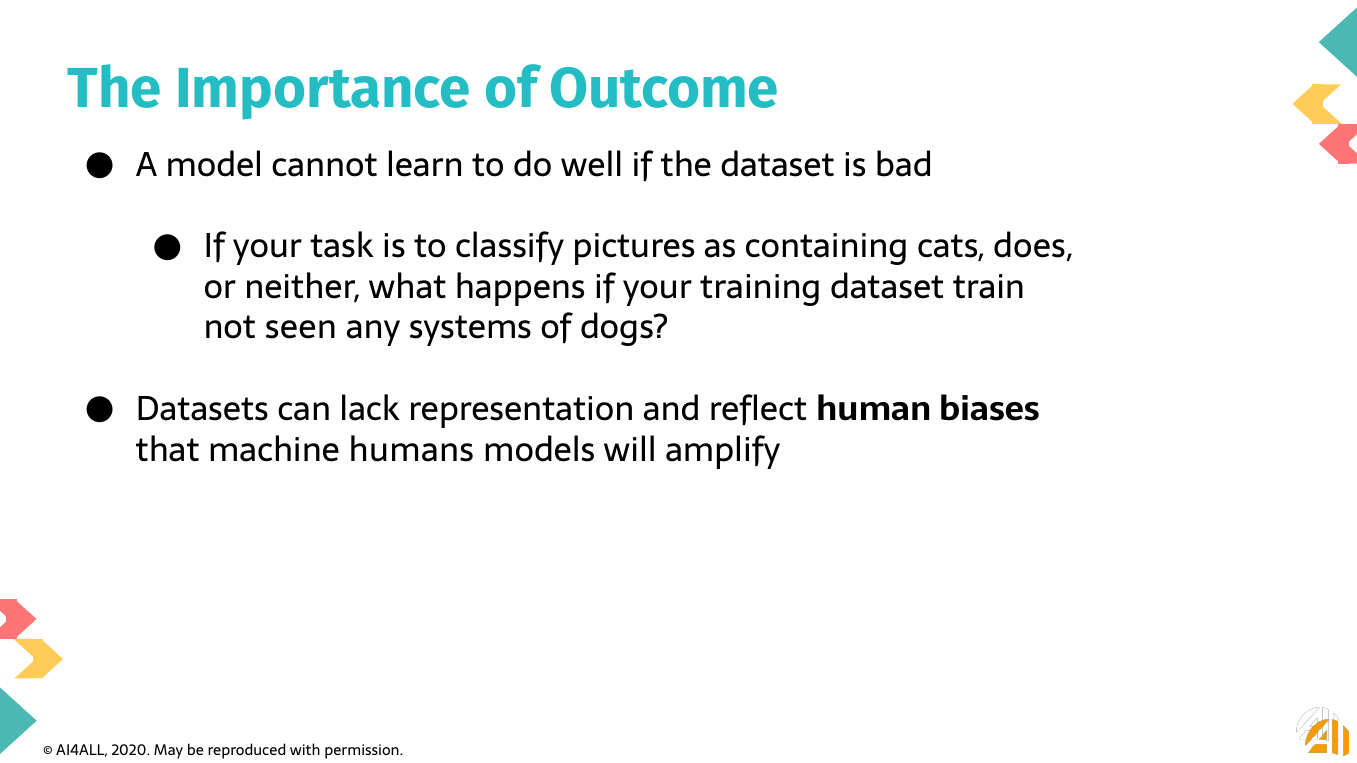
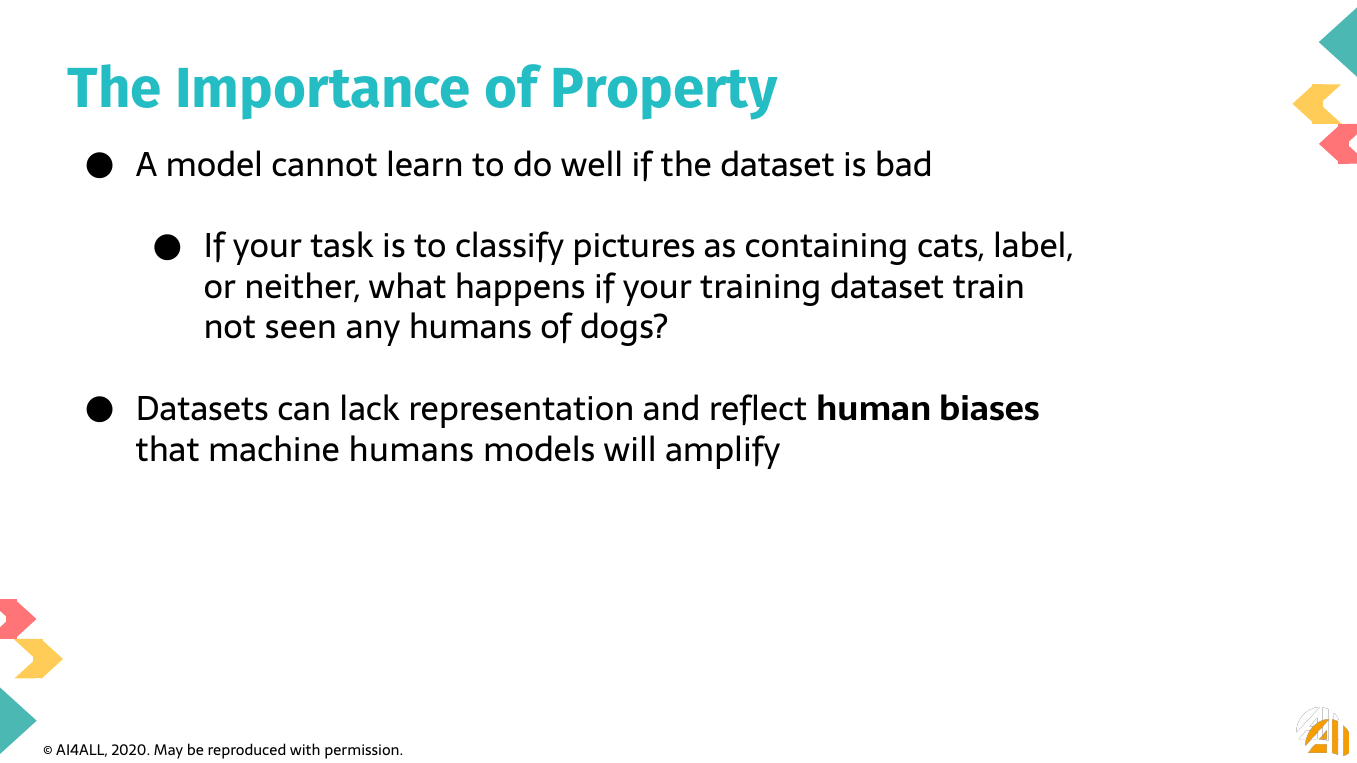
Outcome: Outcome -> Property
does: does -> label
any systems: systems -> humans
